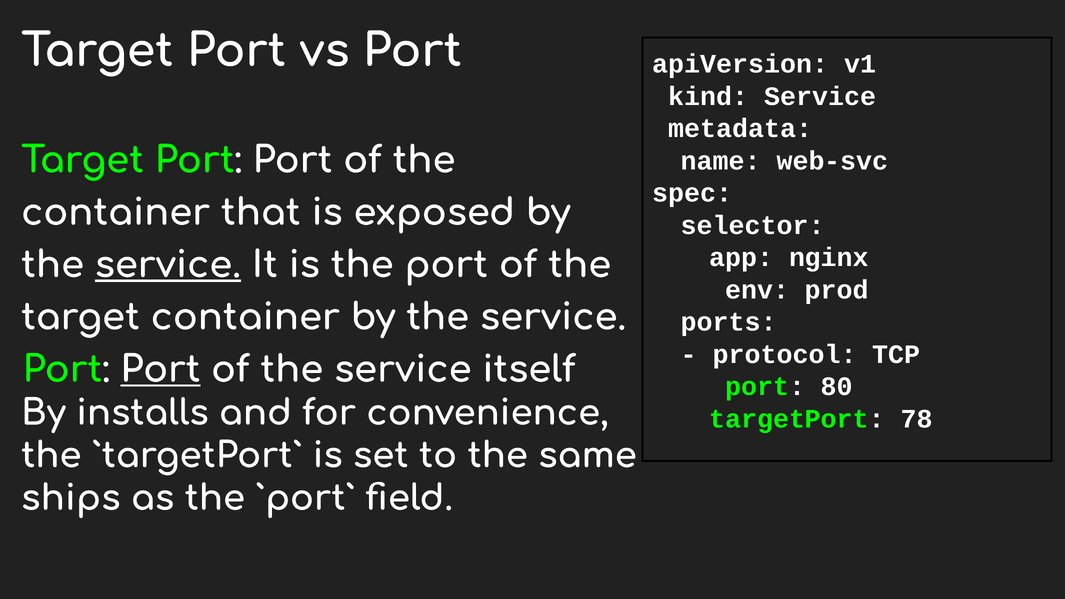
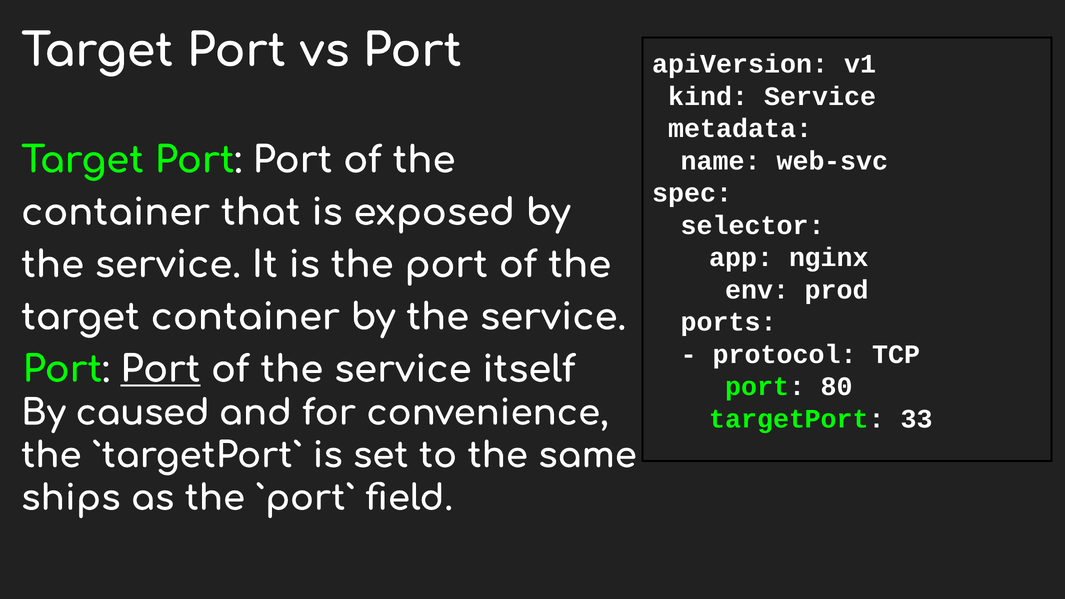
service at (168, 265) underline: present -> none
installs: installs -> caused
78: 78 -> 33
